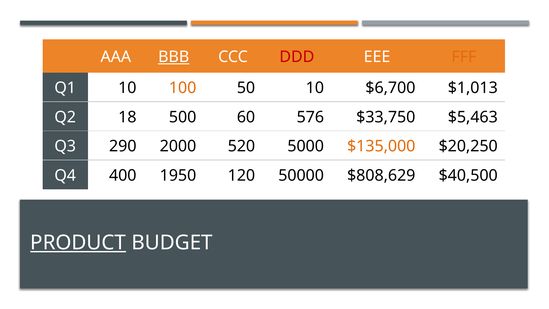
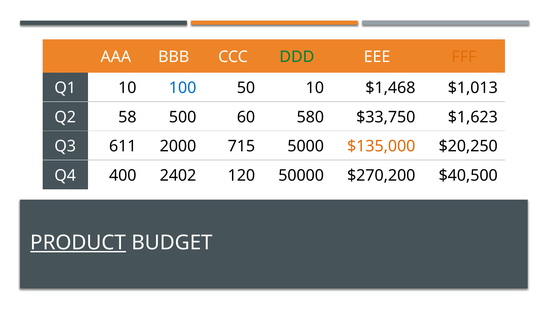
BBB underline: present -> none
DDD colour: red -> green
100 colour: orange -> blue
$6,700: $6,700 -> $1,468
18: 18 -> 58
576: 576 -> 580
$5,463: $5,463 -> $1,623
290: 290 -> 611
520: 520 -> 715
1950: 1950 -> 2402
$808,629: $808,629 -> $270,200
